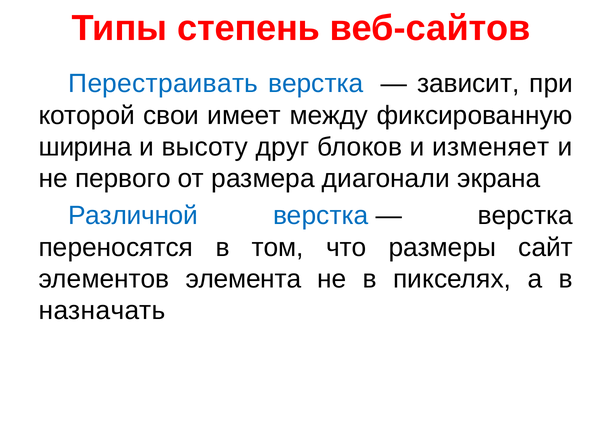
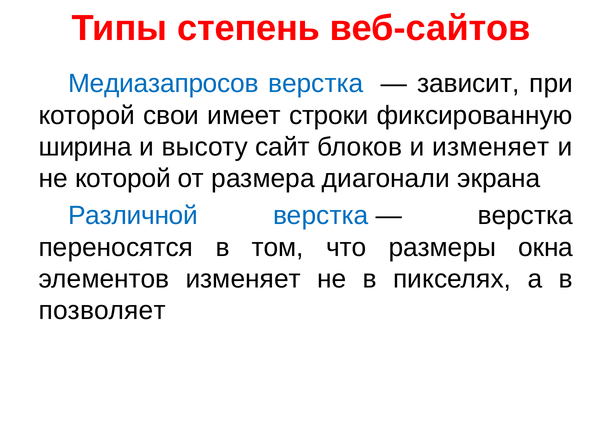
Перестраивать: Перестраивать -> Медиазапросов
между: между -> строки
друг: друг -> сайт
не первого: первого -> которой
сайт: сайт -> окна
элементов элемента: элемента -> изменяет
назначать: назначать -> позволяет
